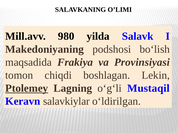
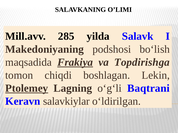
980: 980 -> 285
Frakiya underline: none -> present
Provinsiyasi: Provinsiyasi -> Topdirishga
Mustaqil: Mustaqil -> Baqtrani
